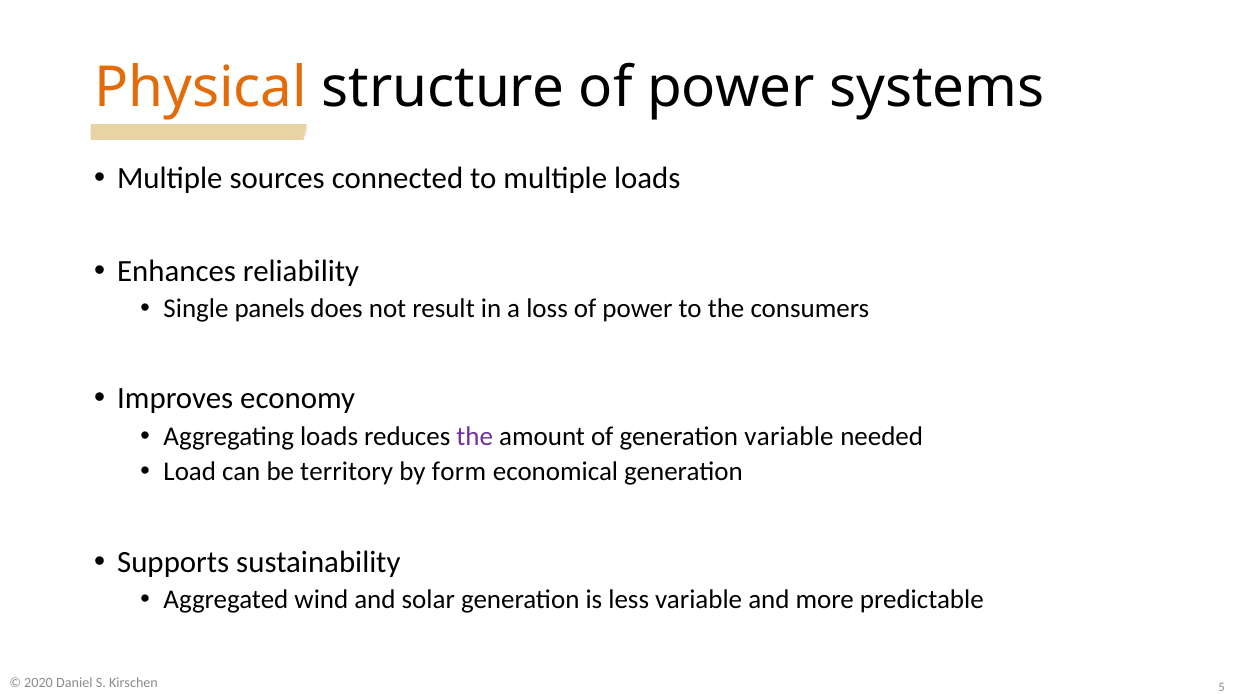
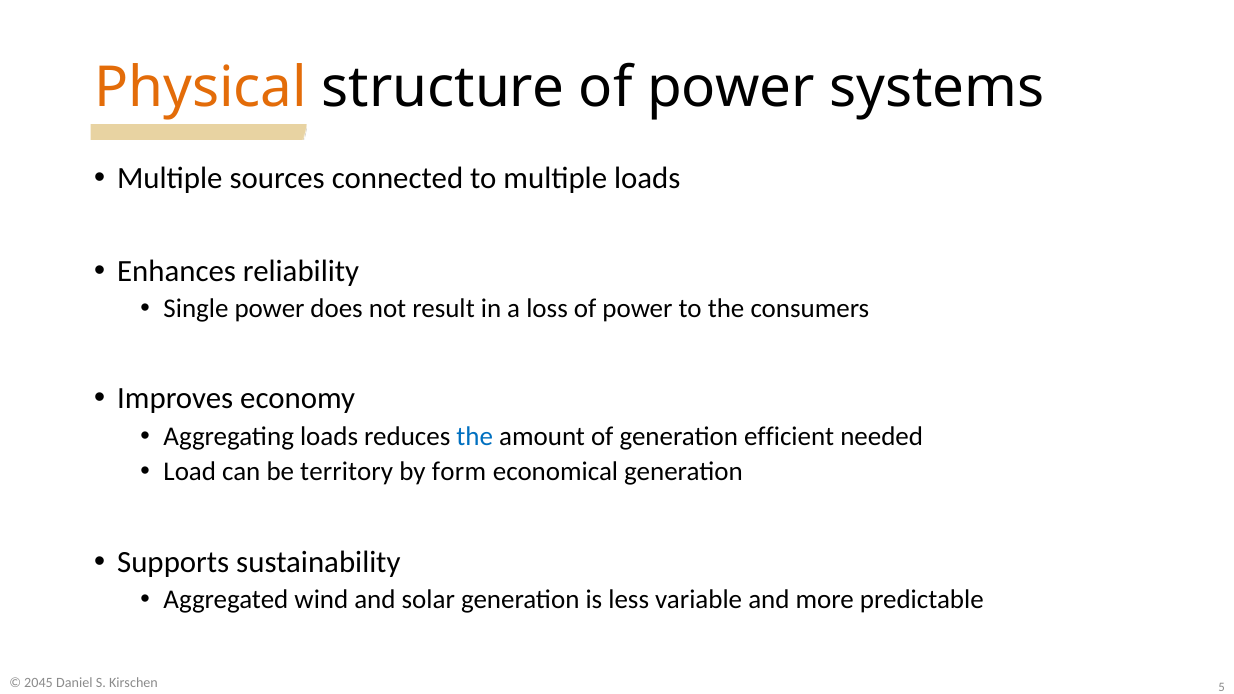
Single panels: panels -> power
the at (475, 436) colour: purple -> blue
generation variable: variable -> efficient
2020: 2020 -> 2045
